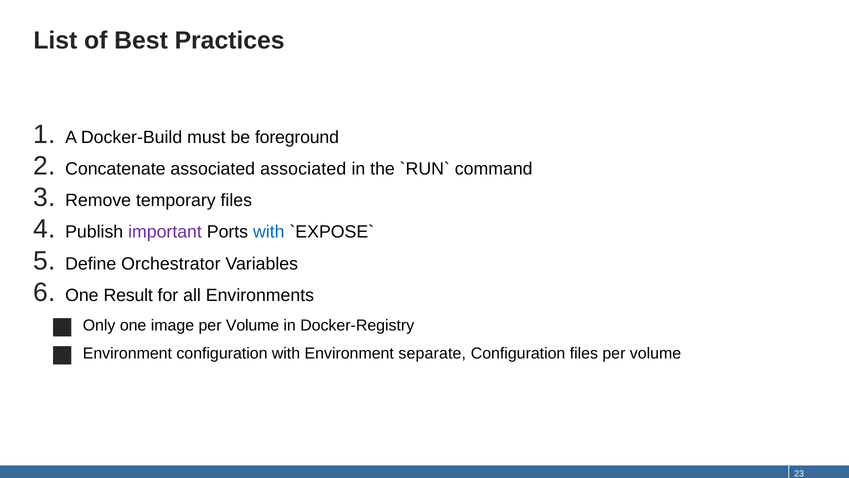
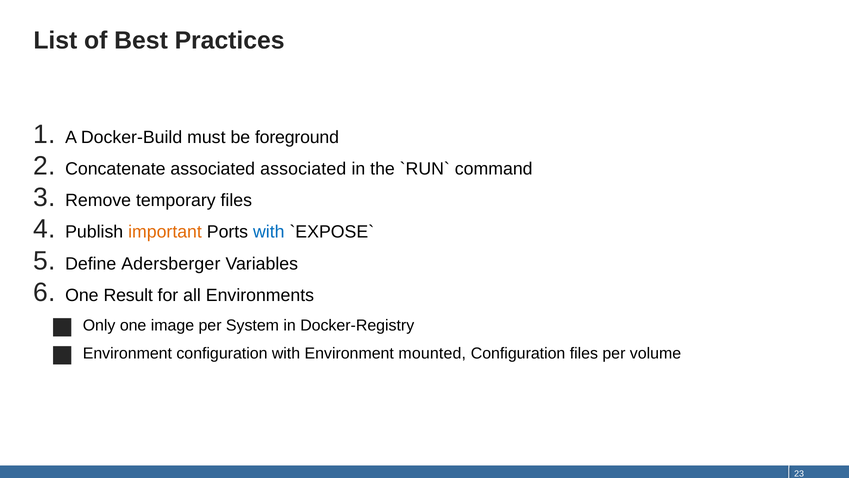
important colour: purple -> orange
Orchestrator: Orchestrator -> Adersberger
image per Volume: Volume -> System
separate: separate -> mounted
